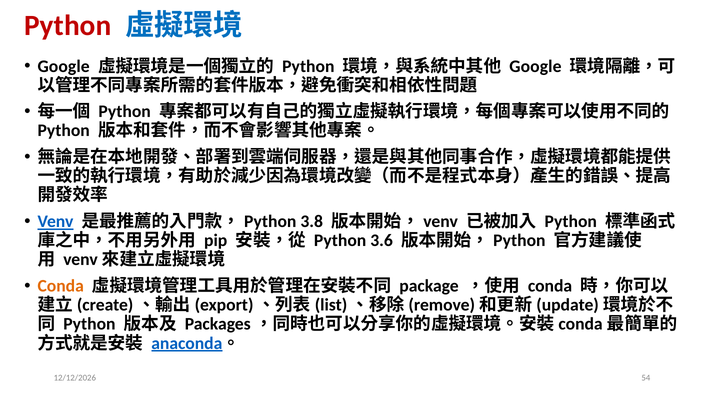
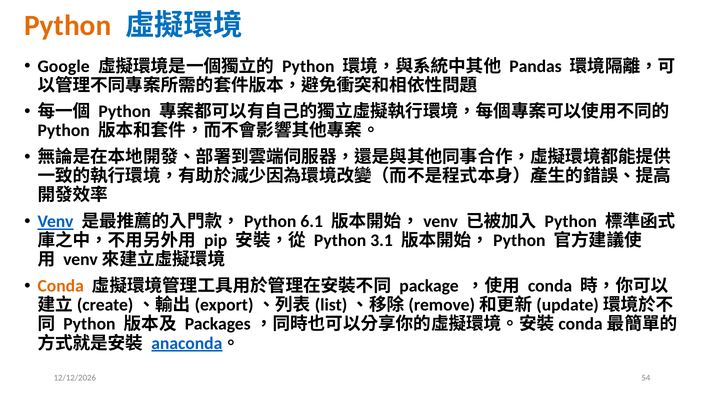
Python at (68, 26) colour: red -> orange
Google at (535, 66): Google -> Pandas
3.8: 3.8 -> 6.1
3.6: 3.6 -> 3.1
